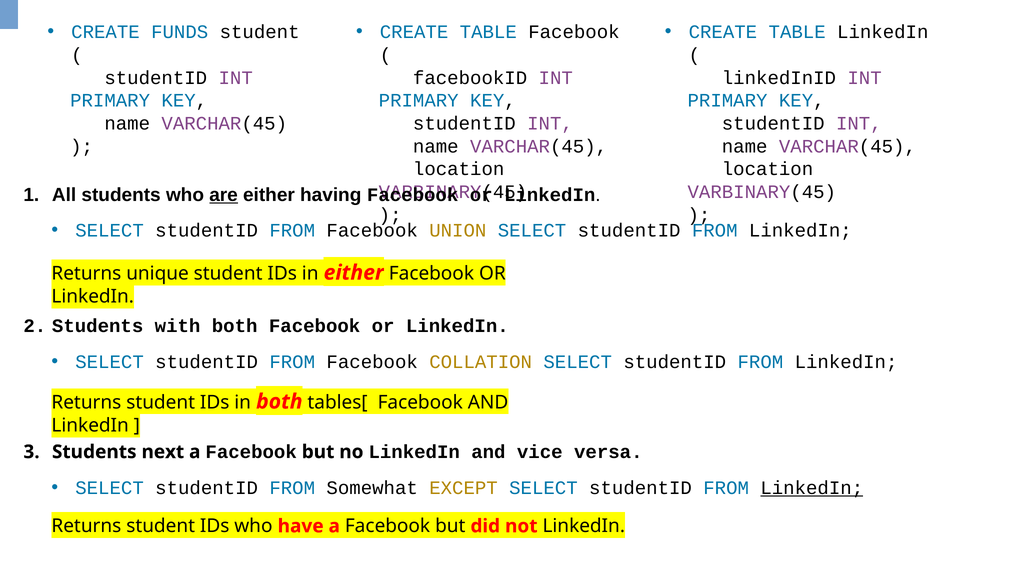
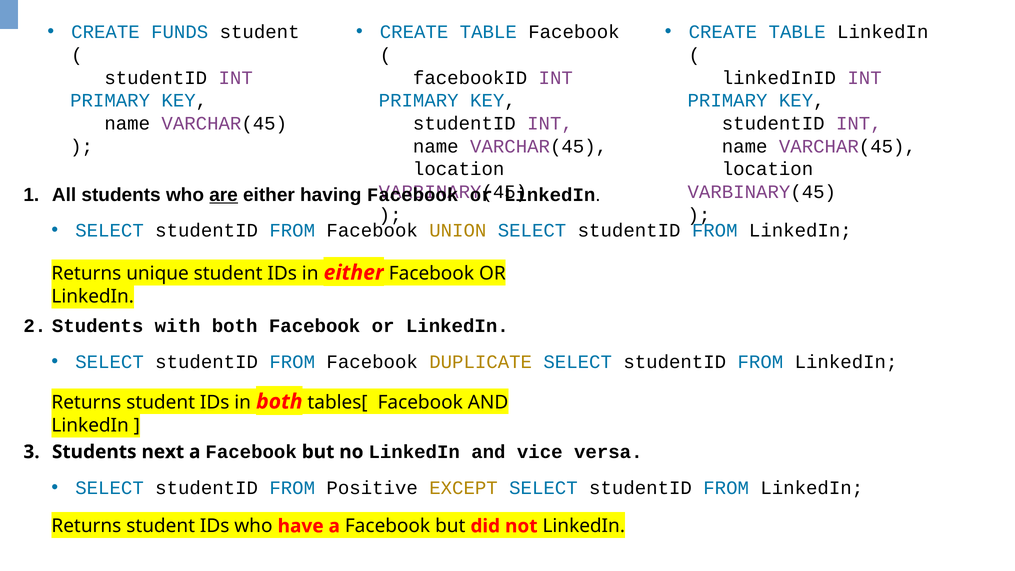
COLLATION: COLLATION -> DUPLICATE
Somewhat: Somewhat -> Positive
LinkedIn at (812, 488) underline: present -> none
